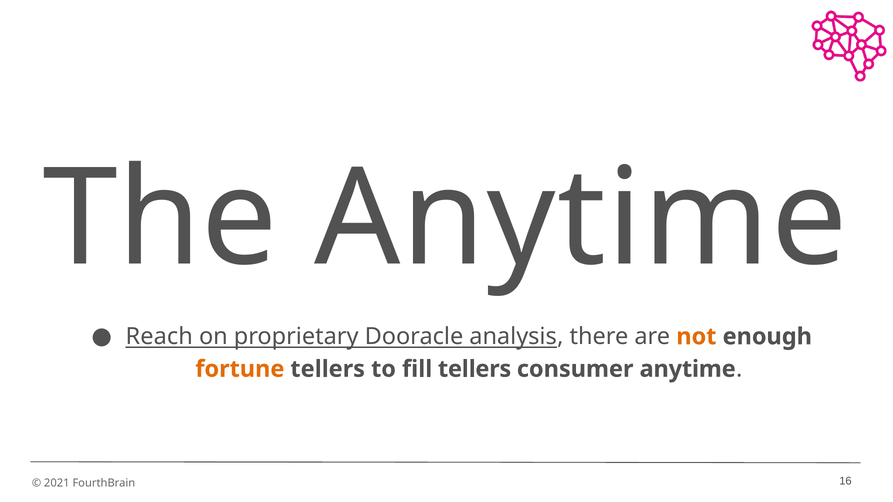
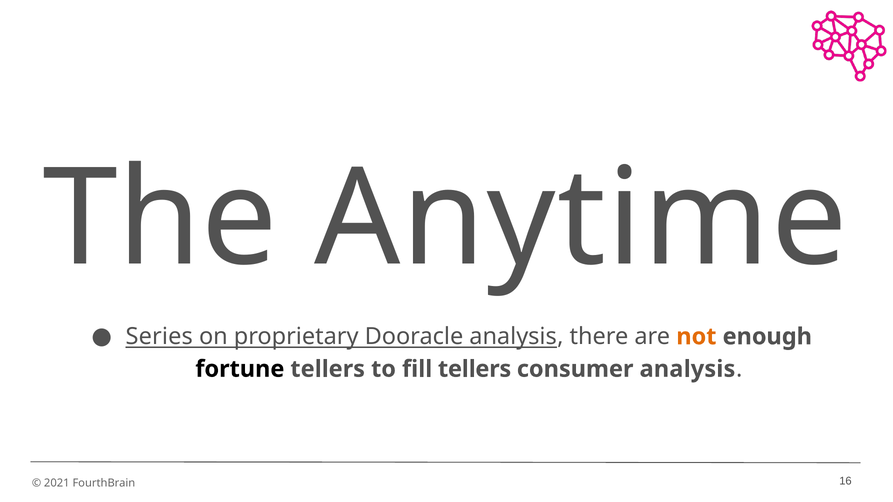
Reach: Reach -> Series
fortune colour: orange -> black
consumer anytime: anytime -> analysis
